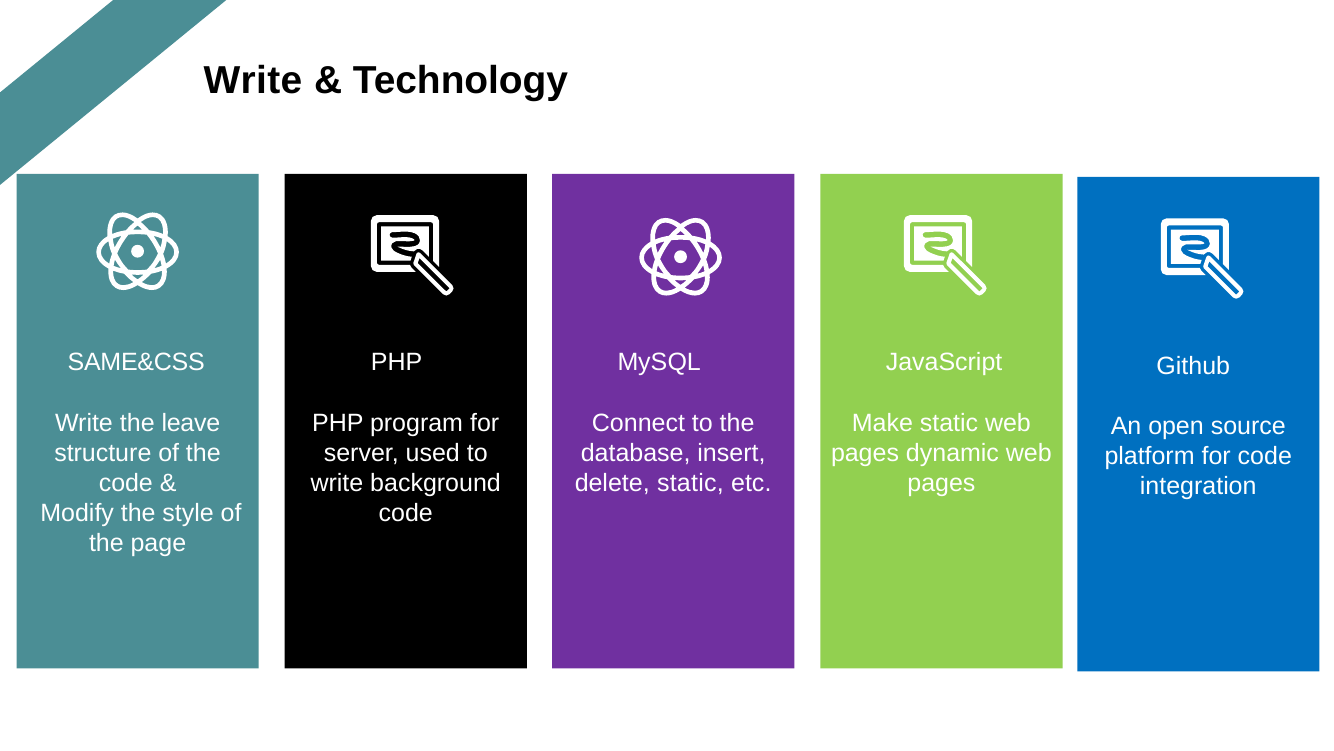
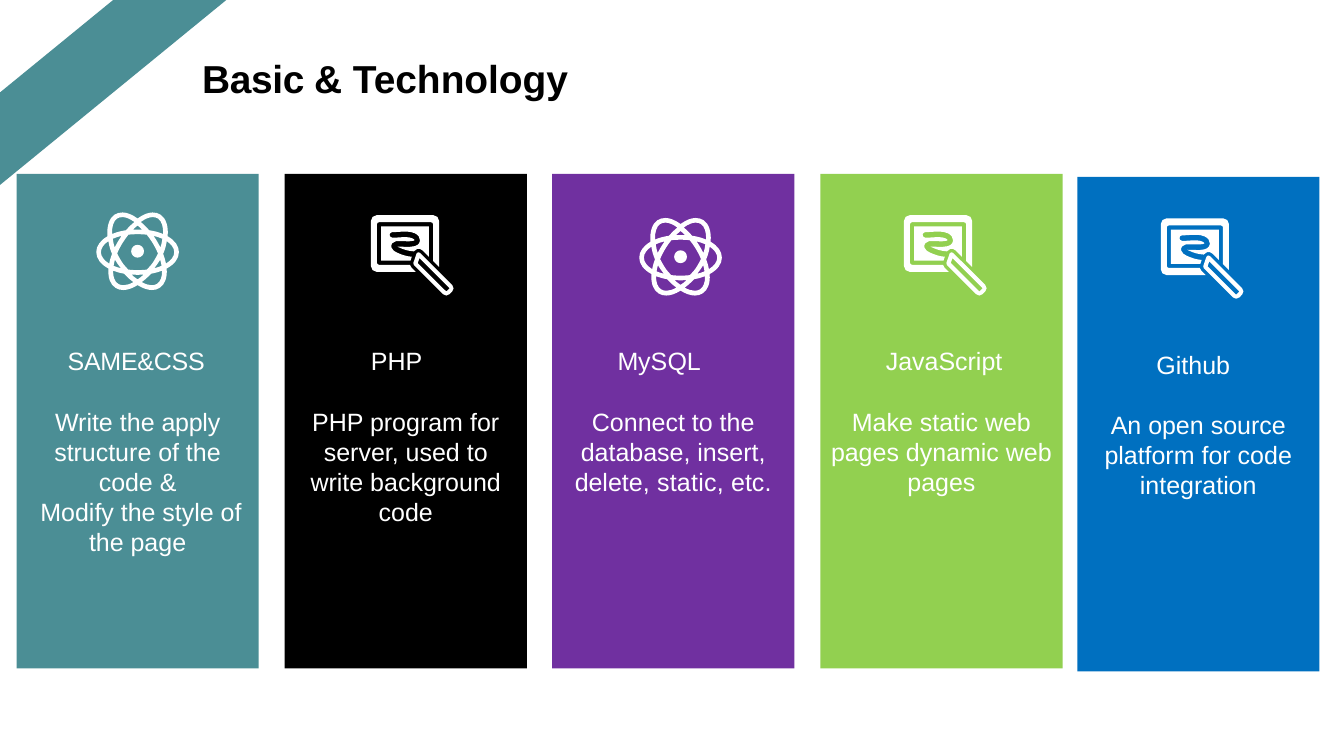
Write at (253, 80): Write -> Basic
leave: leave -> apply
